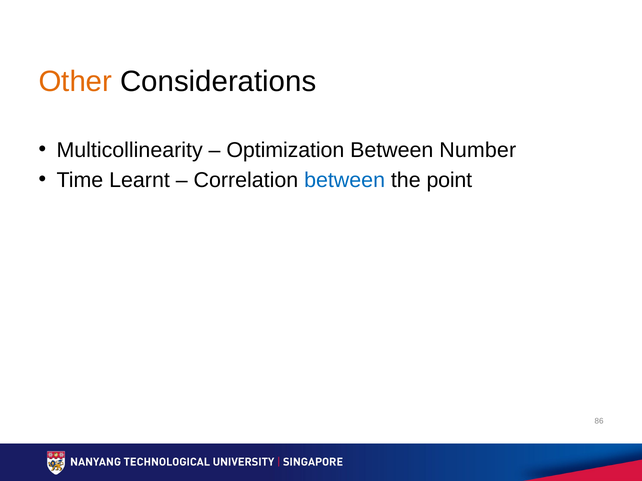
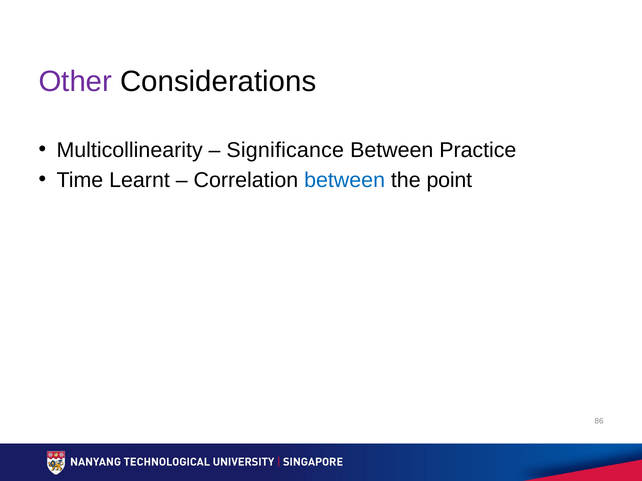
Other colour: orange -> purple
Optimization: Optimization -> Significance
Number: Number -> Practice
